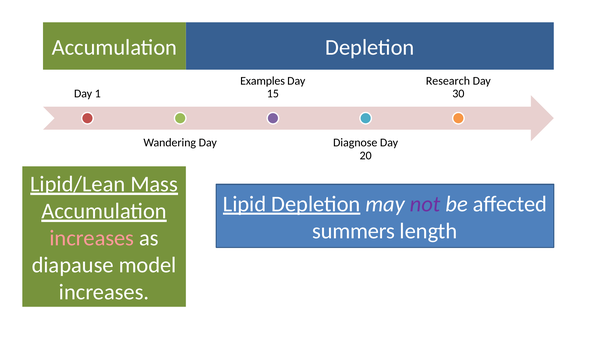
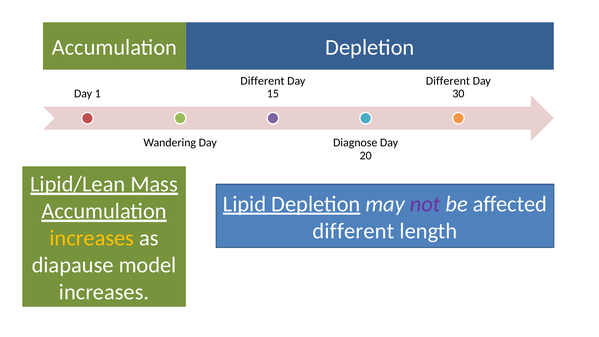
Examples at (263, 81): Examples -> Different
Research at (448, 81): Research -> Different
summers at (354, 231): summers -> different
increases at (92, 238) colour: pink -> yellow
